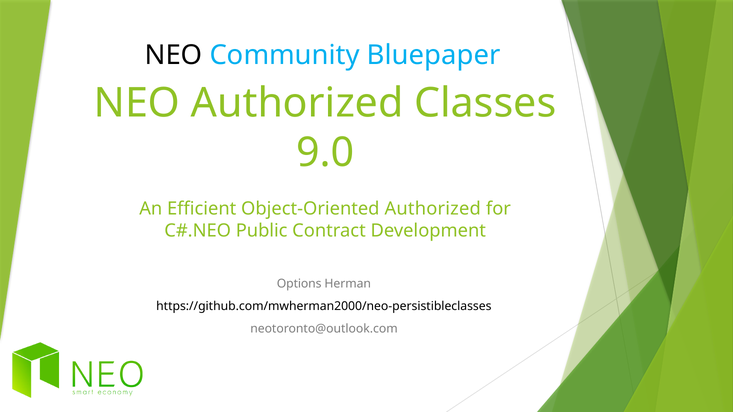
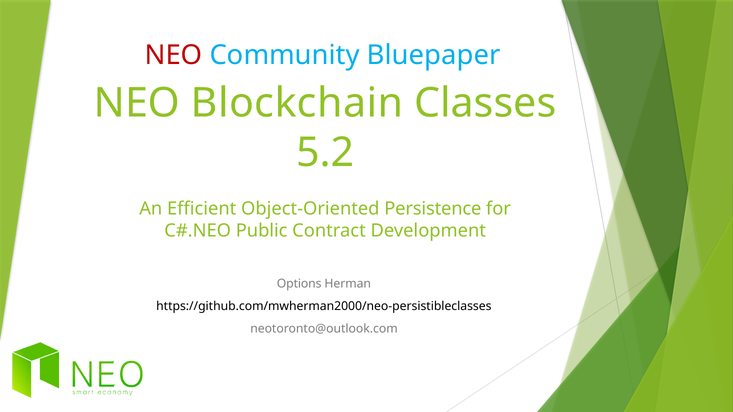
NEO at (174, 55) colour: black -> red
NEO Authorized: Authorized -> Blockchain
9.0: 9.0 -> 5.2
Object-Oriented Authorized: Authorized -> Persistence
